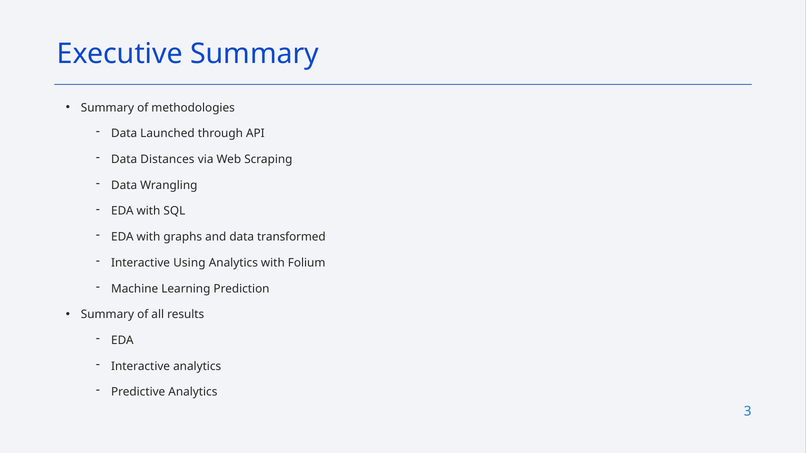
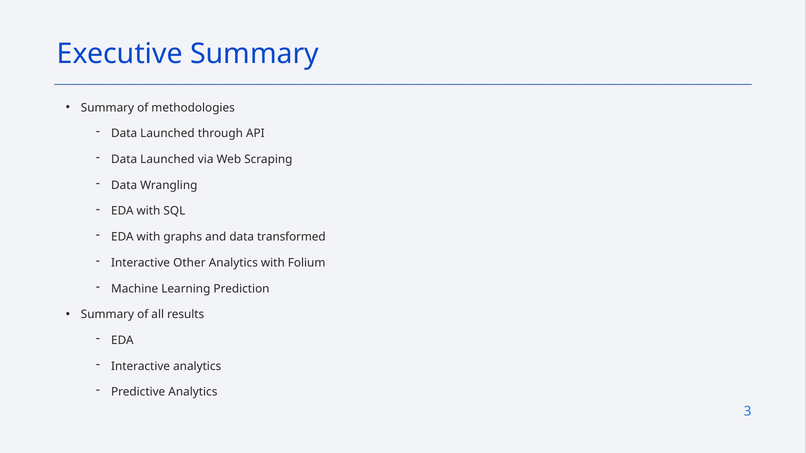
Distances at (167, 160): Distances -> Launched
Using: Using -> Other
